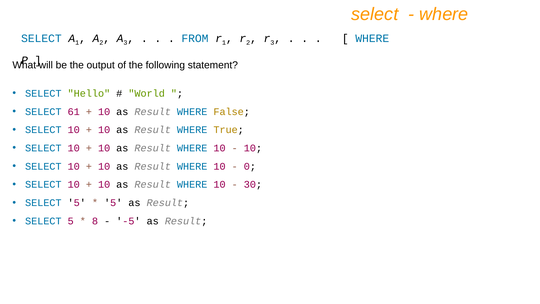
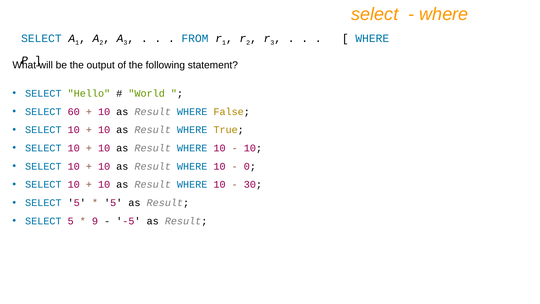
61: 61 -> 60
8: 8 -> 9
